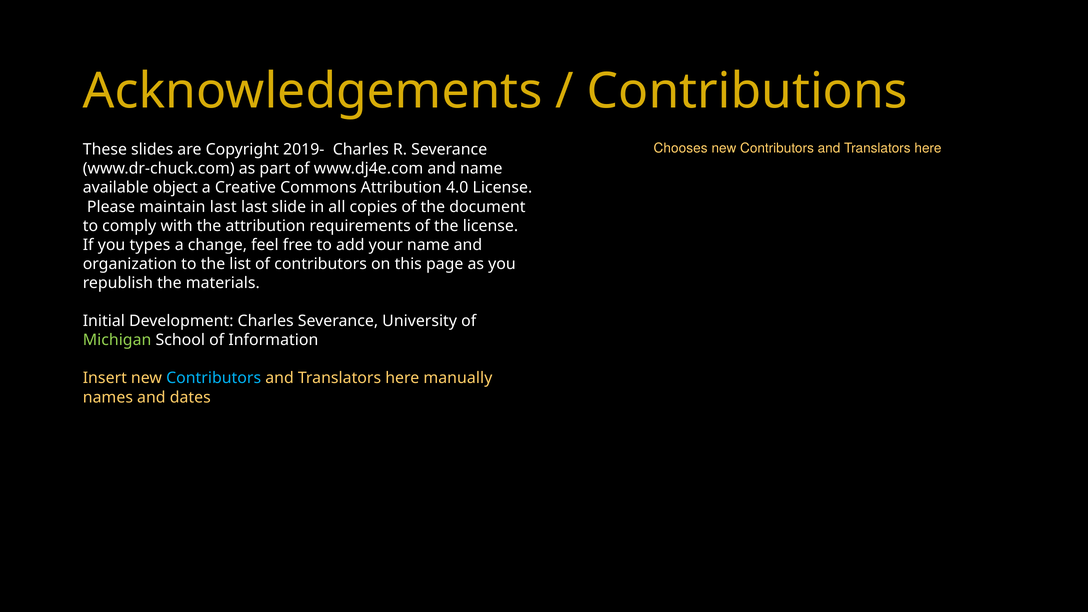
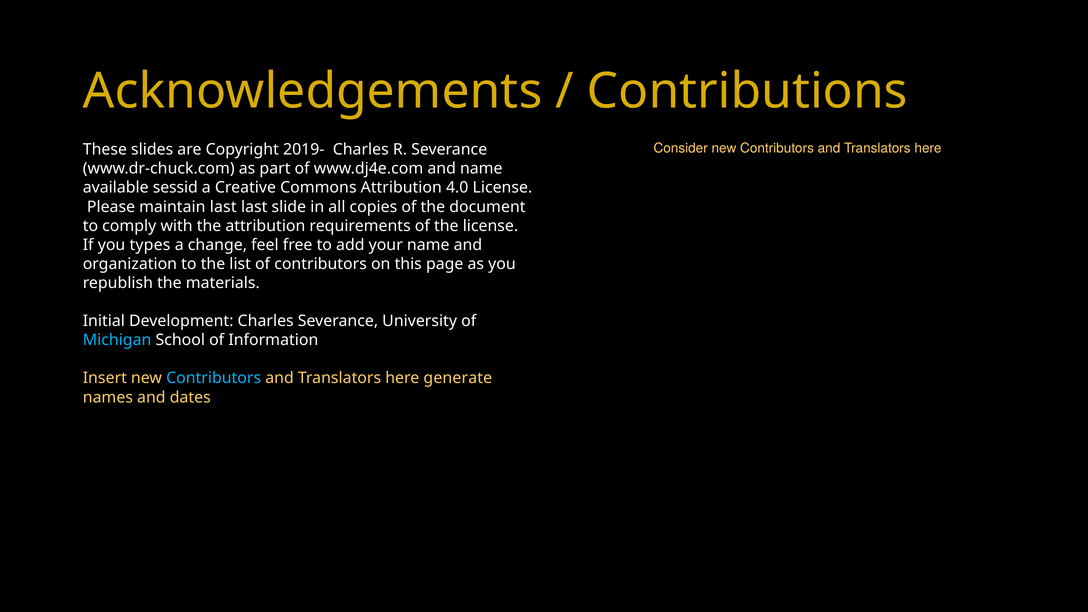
Chooses: Chooses -> Consider
object: object -> sessid
Michigan colour: light green -> light blue
manually: manually -> generate
